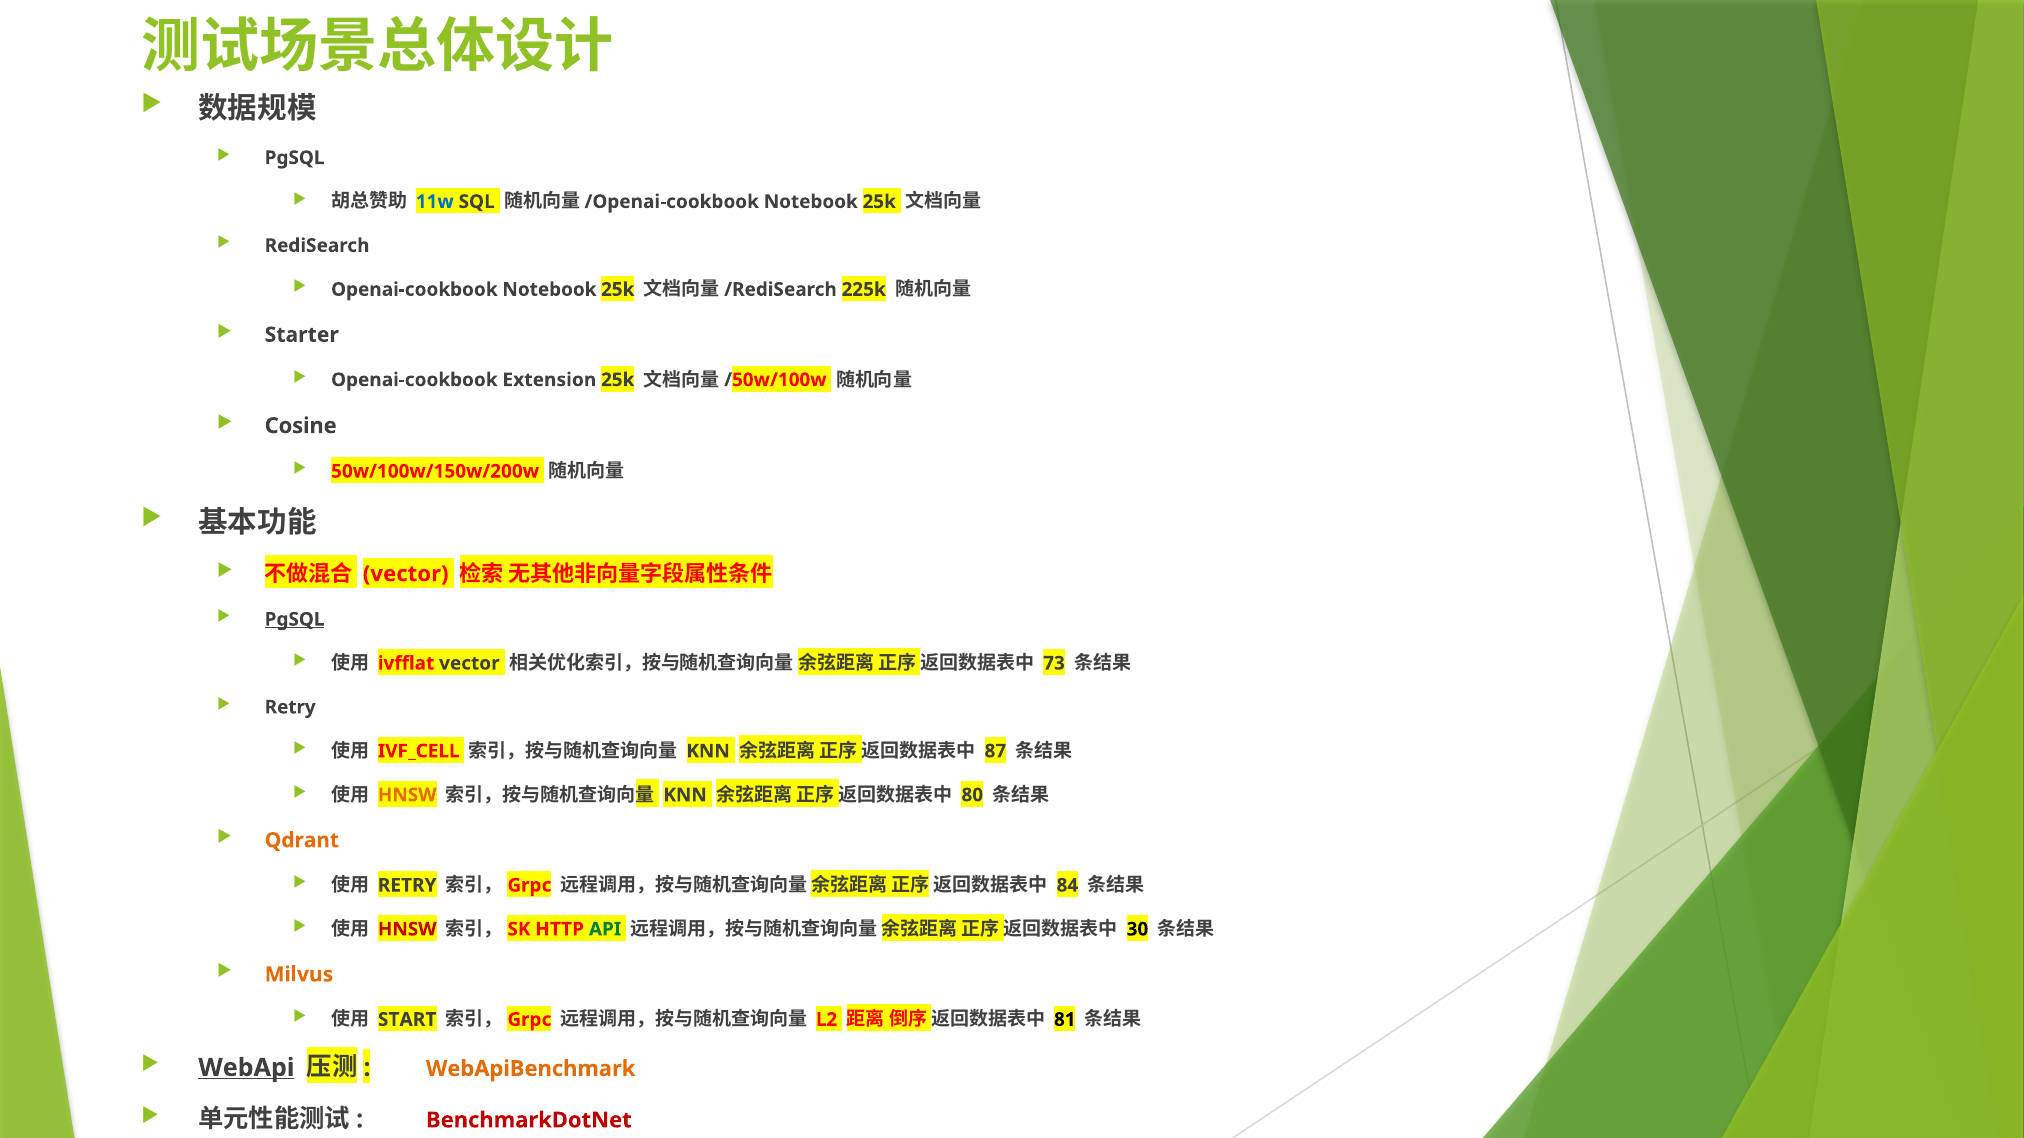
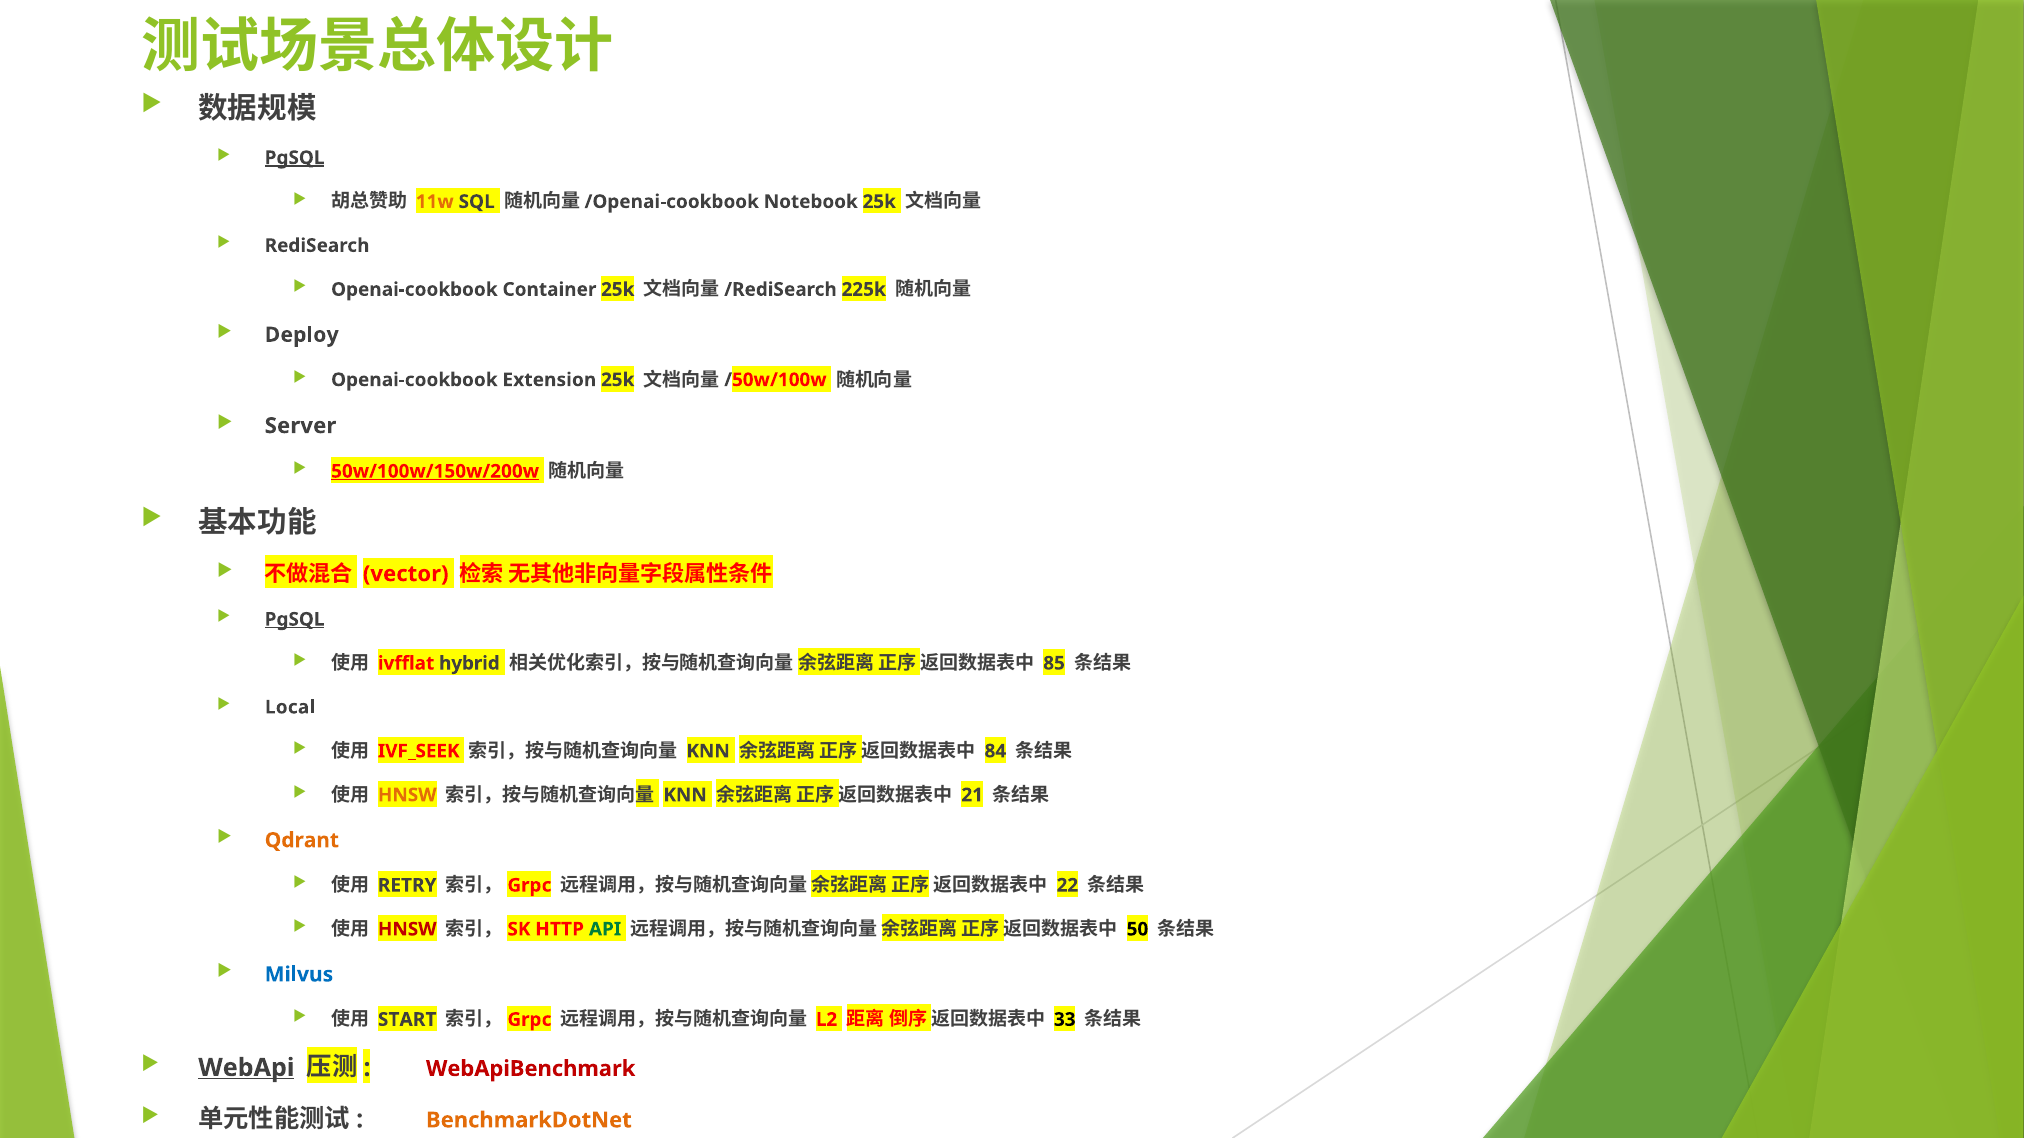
PgSQL at (295, 158) underline: none -> present
11w colour: blue -> orange
Openai-cookbook Notebook: Notebook -> Container
Starter: Starter -> Deploy
Cosine: Cosine -> Server
50w/100w/150w/200w underline: none -> present
ivfflat vector: vector -> hybrid
73: 73 -> 85
Retry at (290, 707): Retry -> Local
IVF_CELL: IVF_CELL -> IVF_SEEK
87: 87 -> 84
80: 80 -> 21
84: 84 -> 22
30: 30 -> 50
Milvus colour: orange -> blue
81: 81 -> 33
WebApiBenchmark colour: orange -> red
BenchmarkDotNet colour: red -> orange
